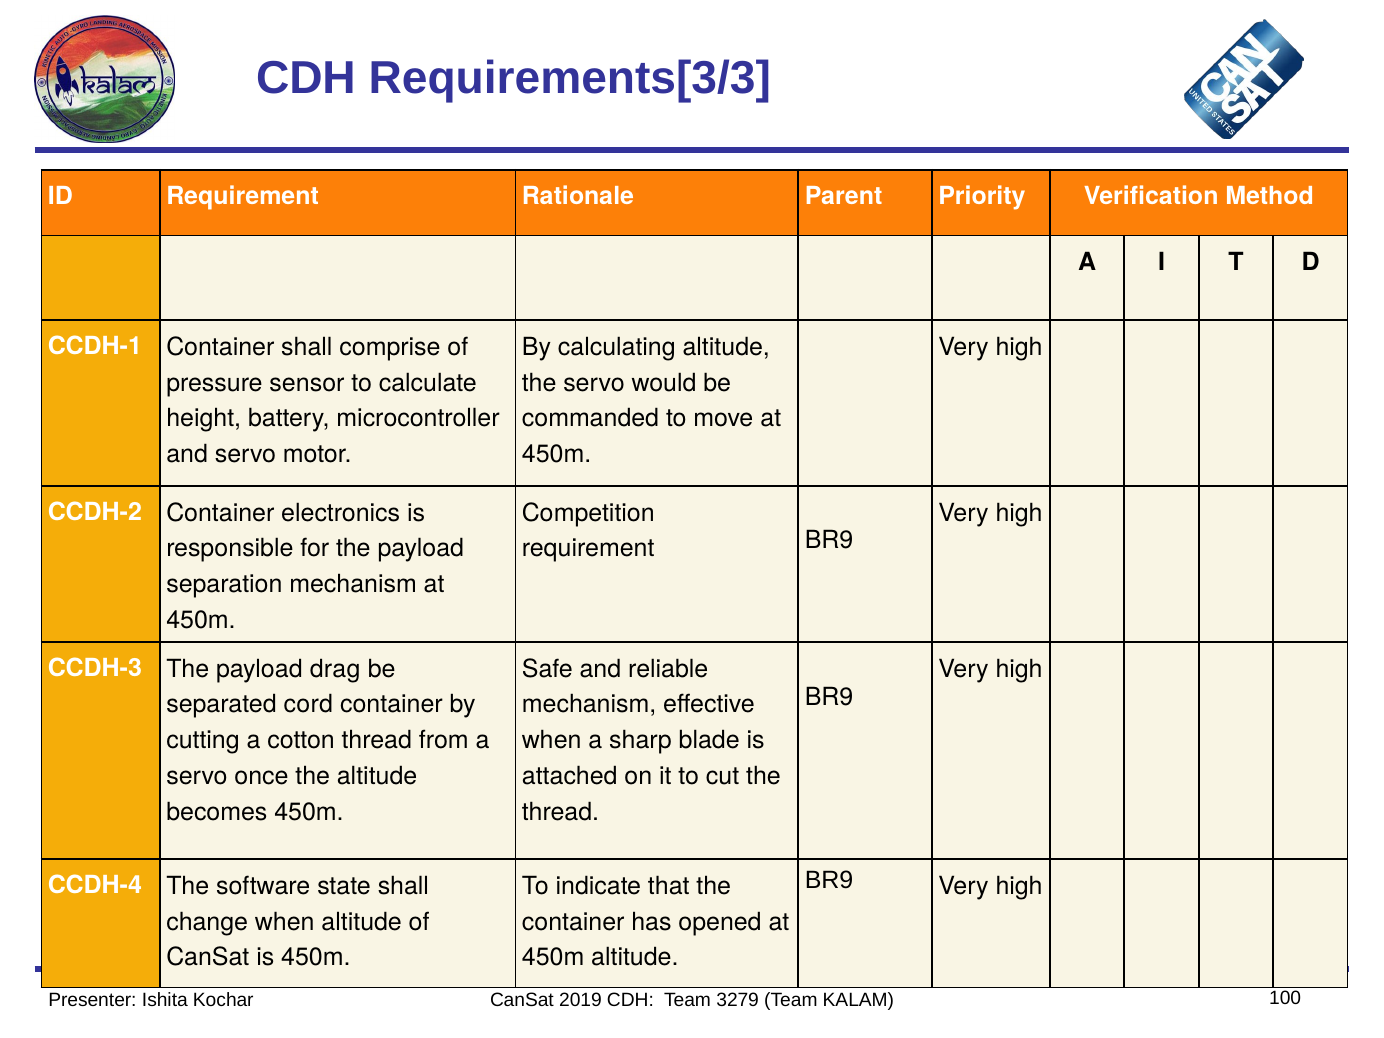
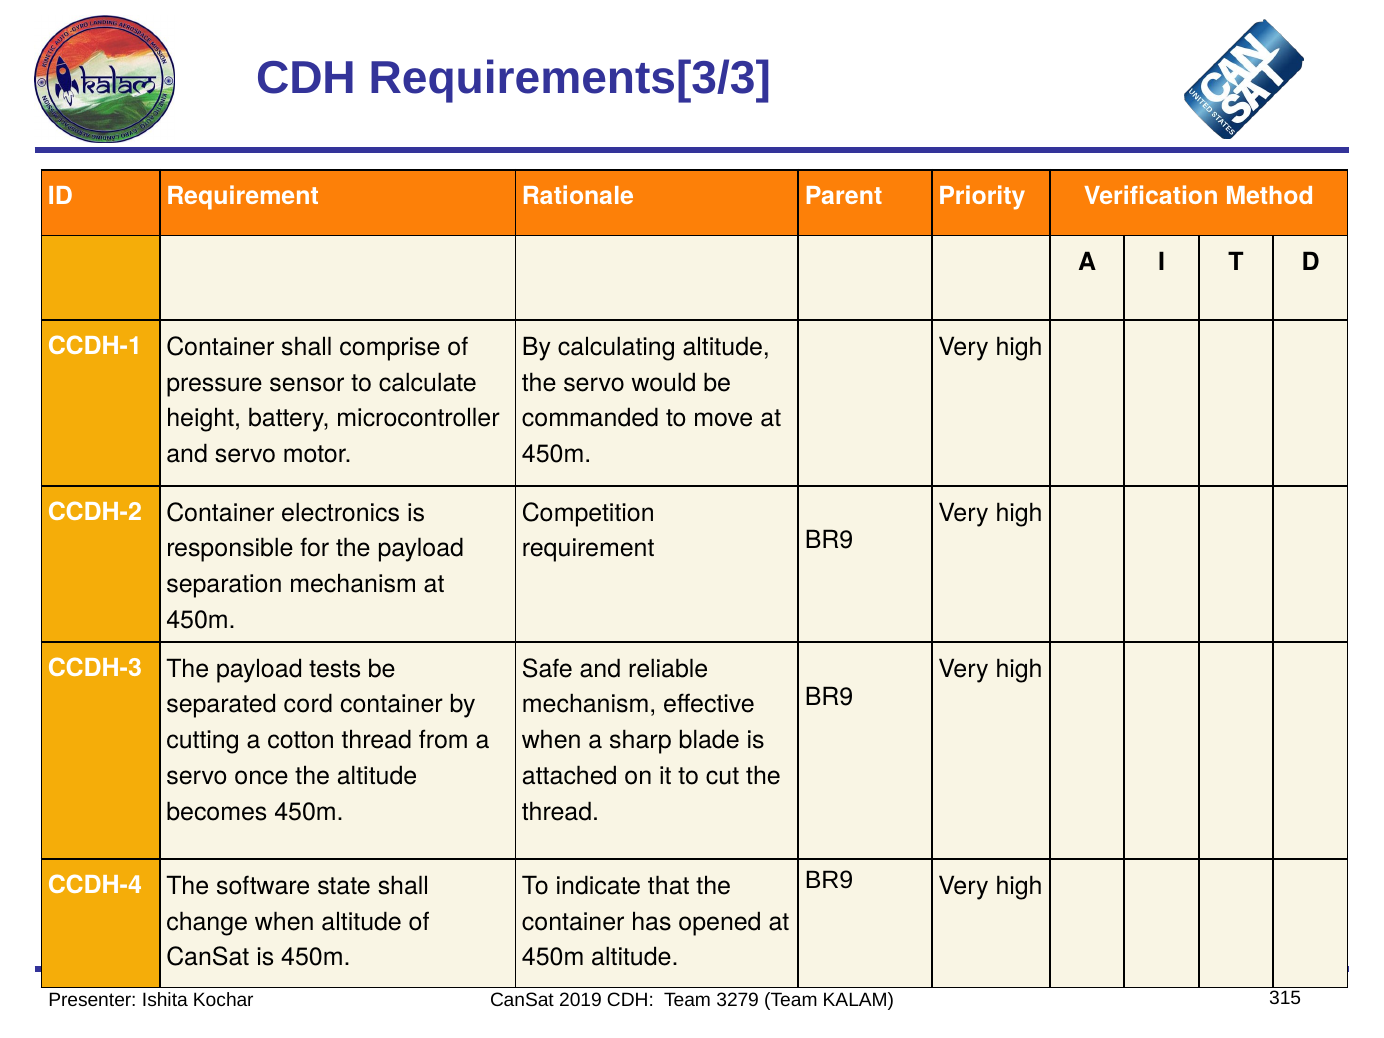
drag: drag -> tests
100: 100 -> 315
